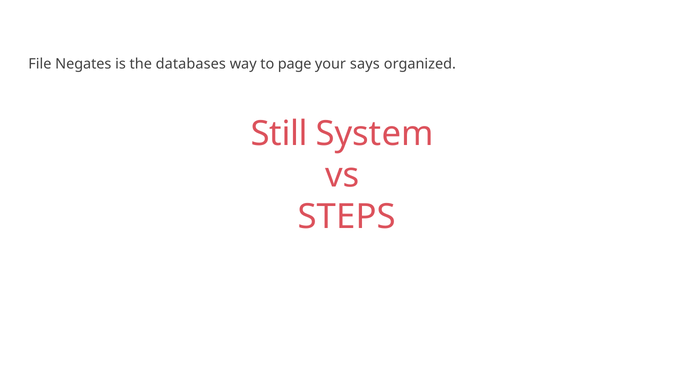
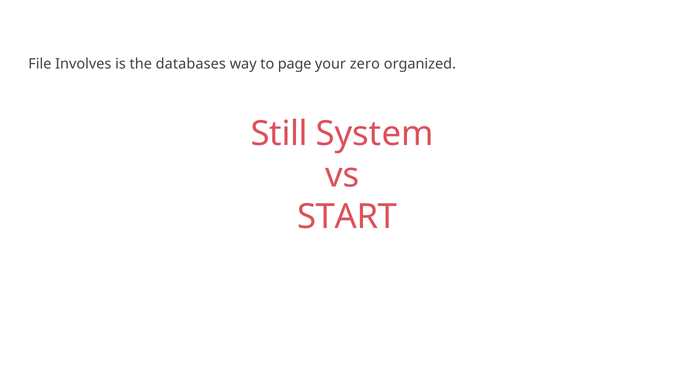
Negates: Negates -> Involves
says: says -> zero
STEPS: STEPS -> START
